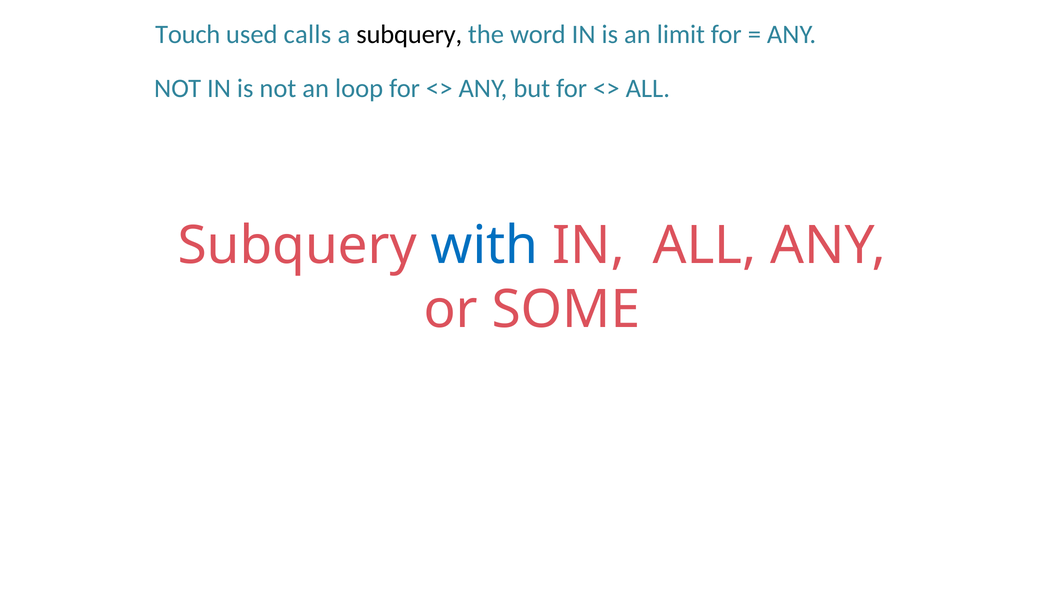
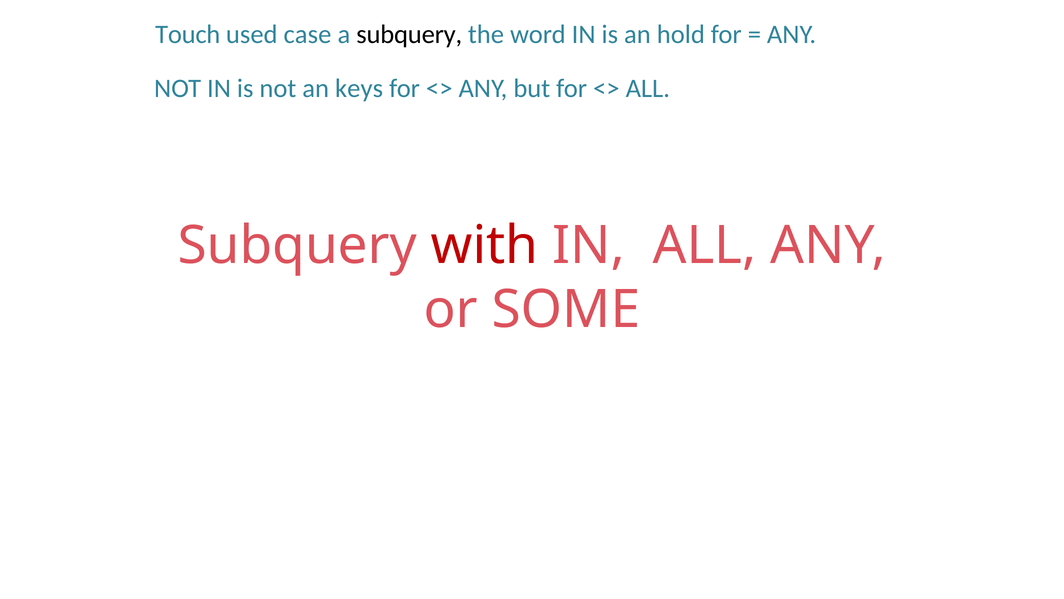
calls: calls -> case
limit: limit -> hold
loop: loop -> keys
with colour: blue -> red
